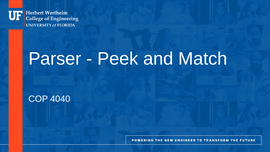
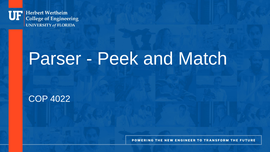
4040: 4040 -> 4022
